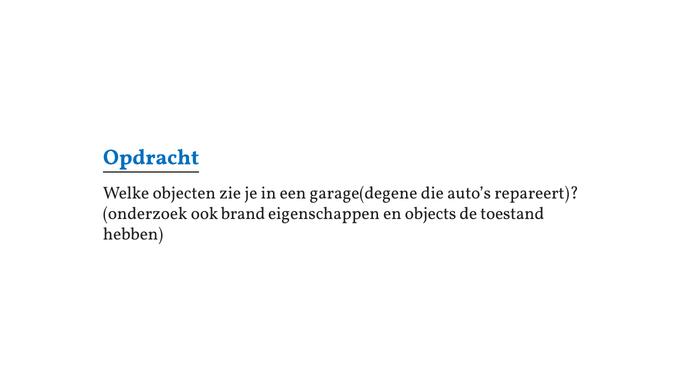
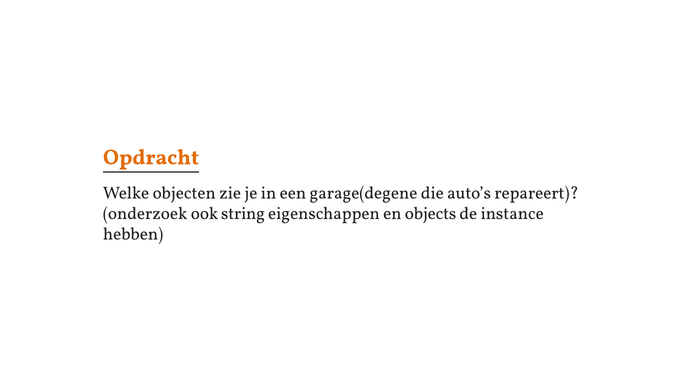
Opdracht colour: blue -> orange
brand: brand -> string
toestand: toestand -> instance
